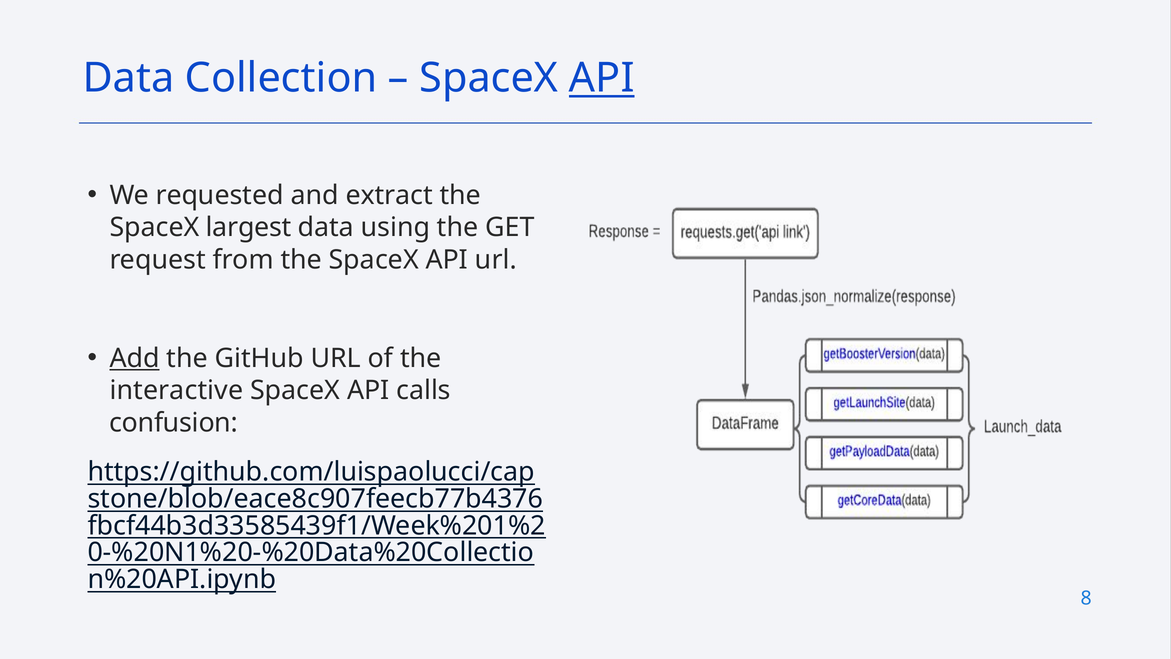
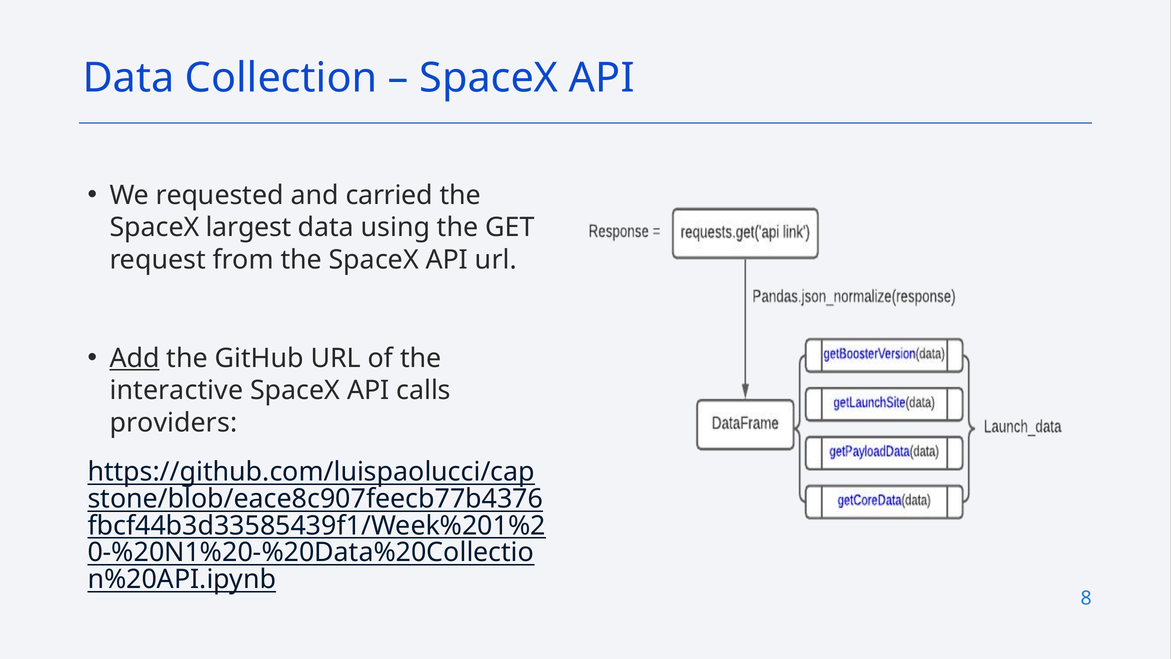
API at (602, 78) underline: present -> none
extract: extract -> carried
confusion: confusion -> providers
